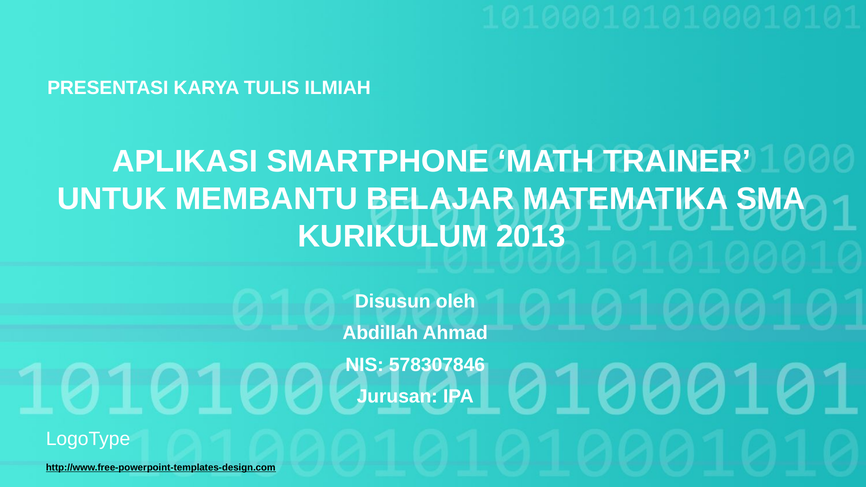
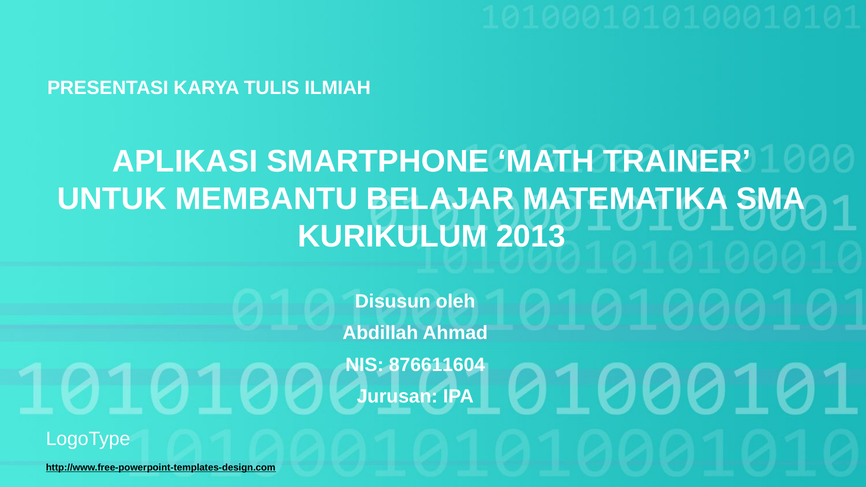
578307846: 578307846 -> 876611604
